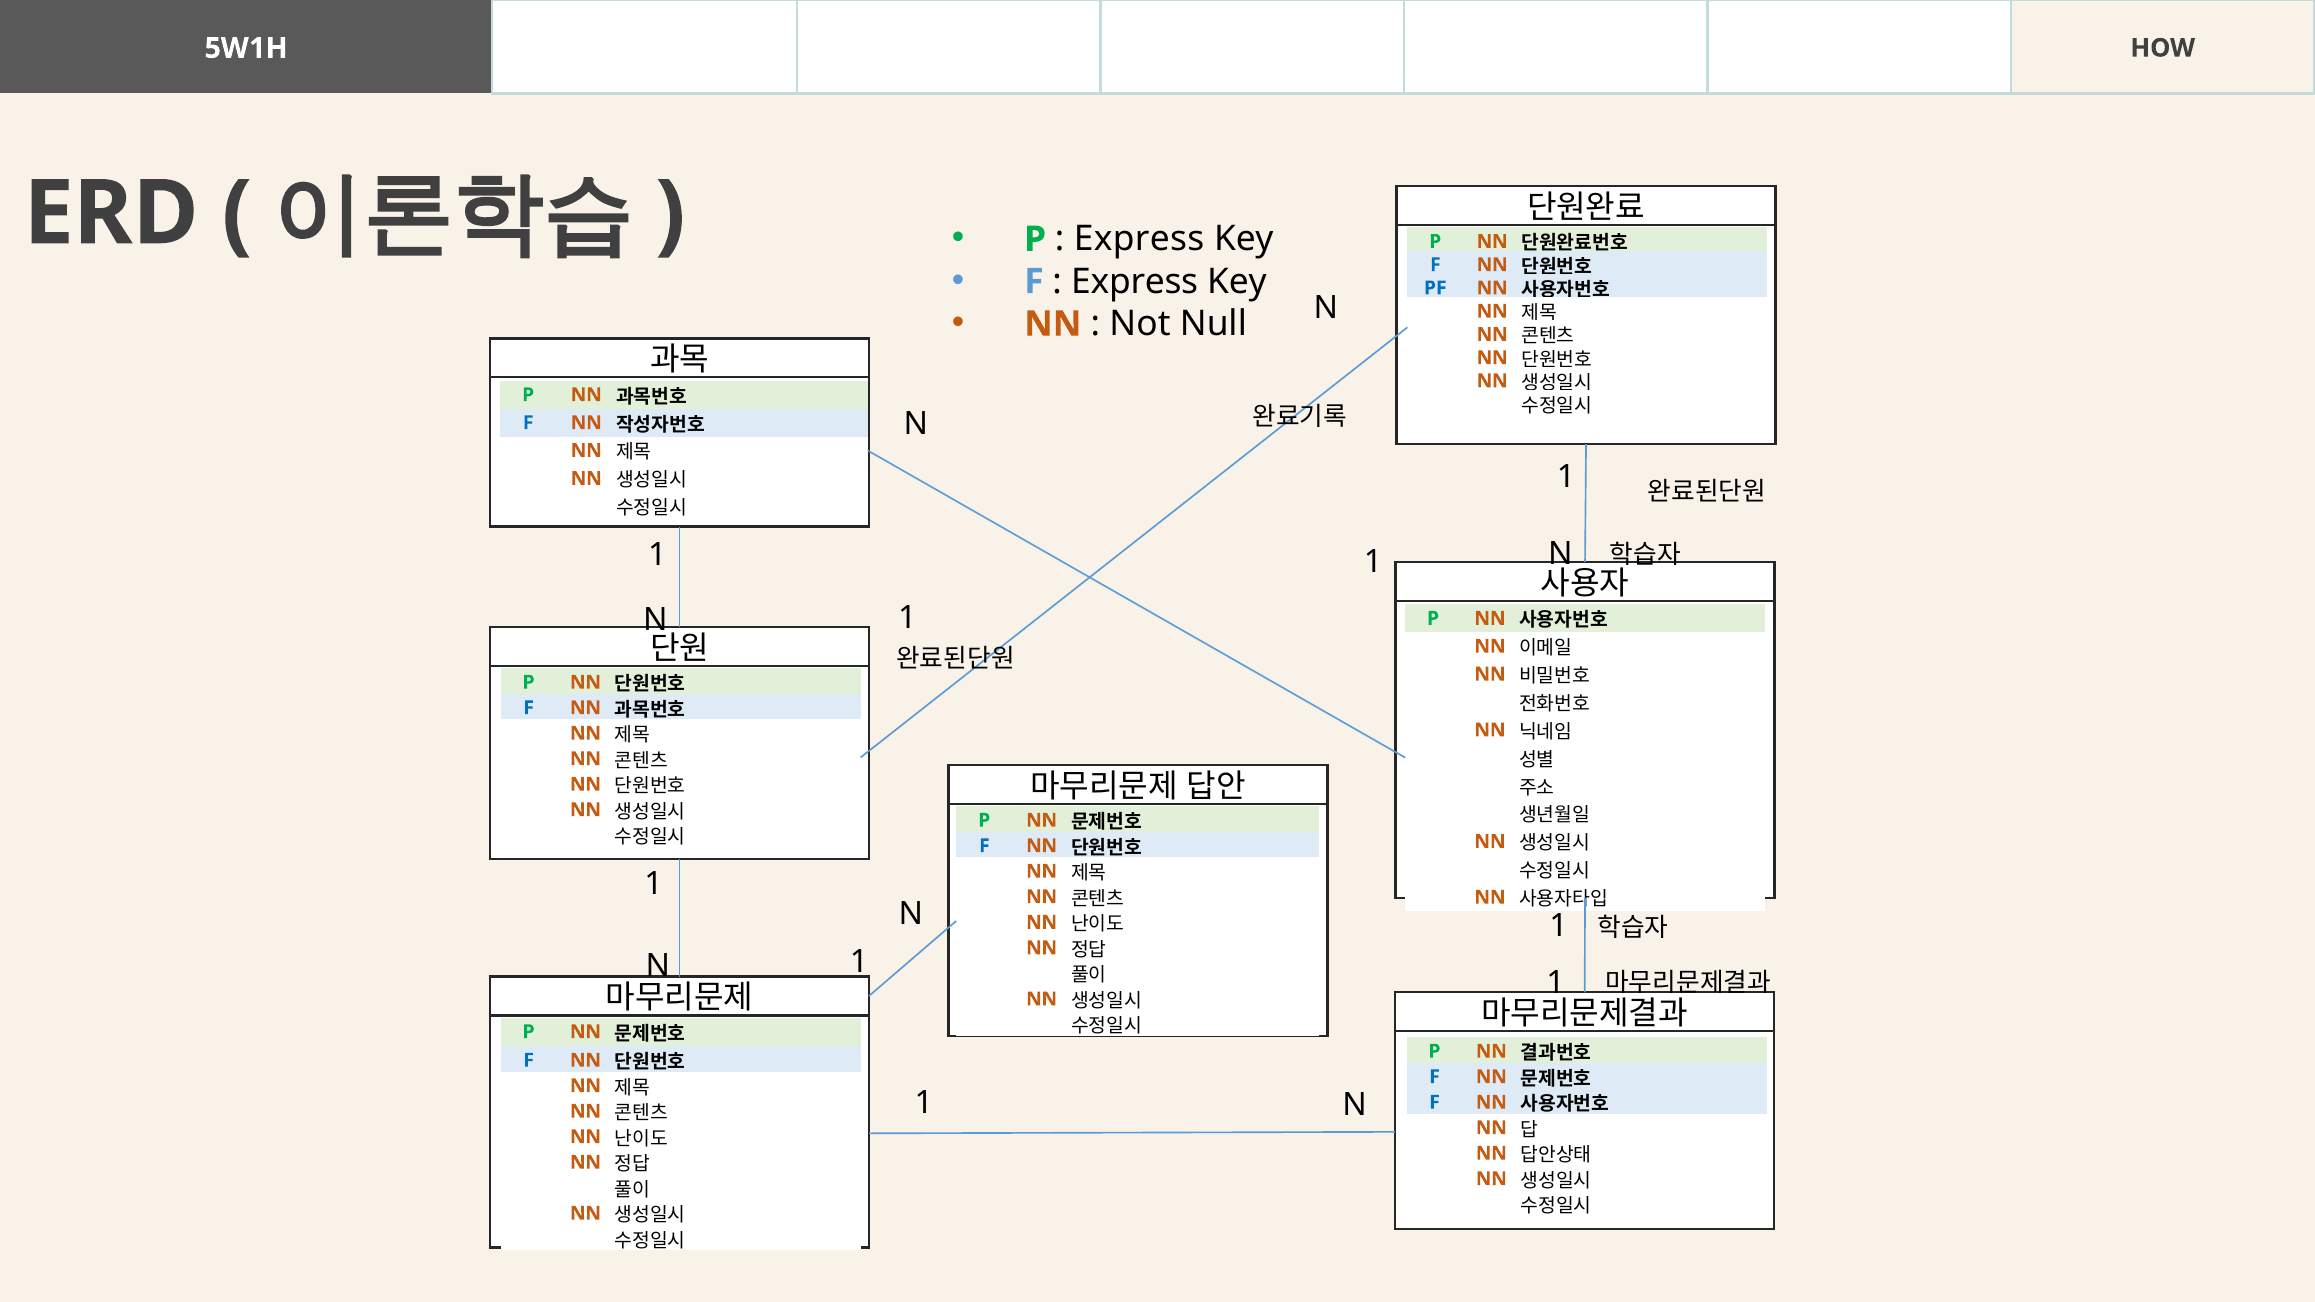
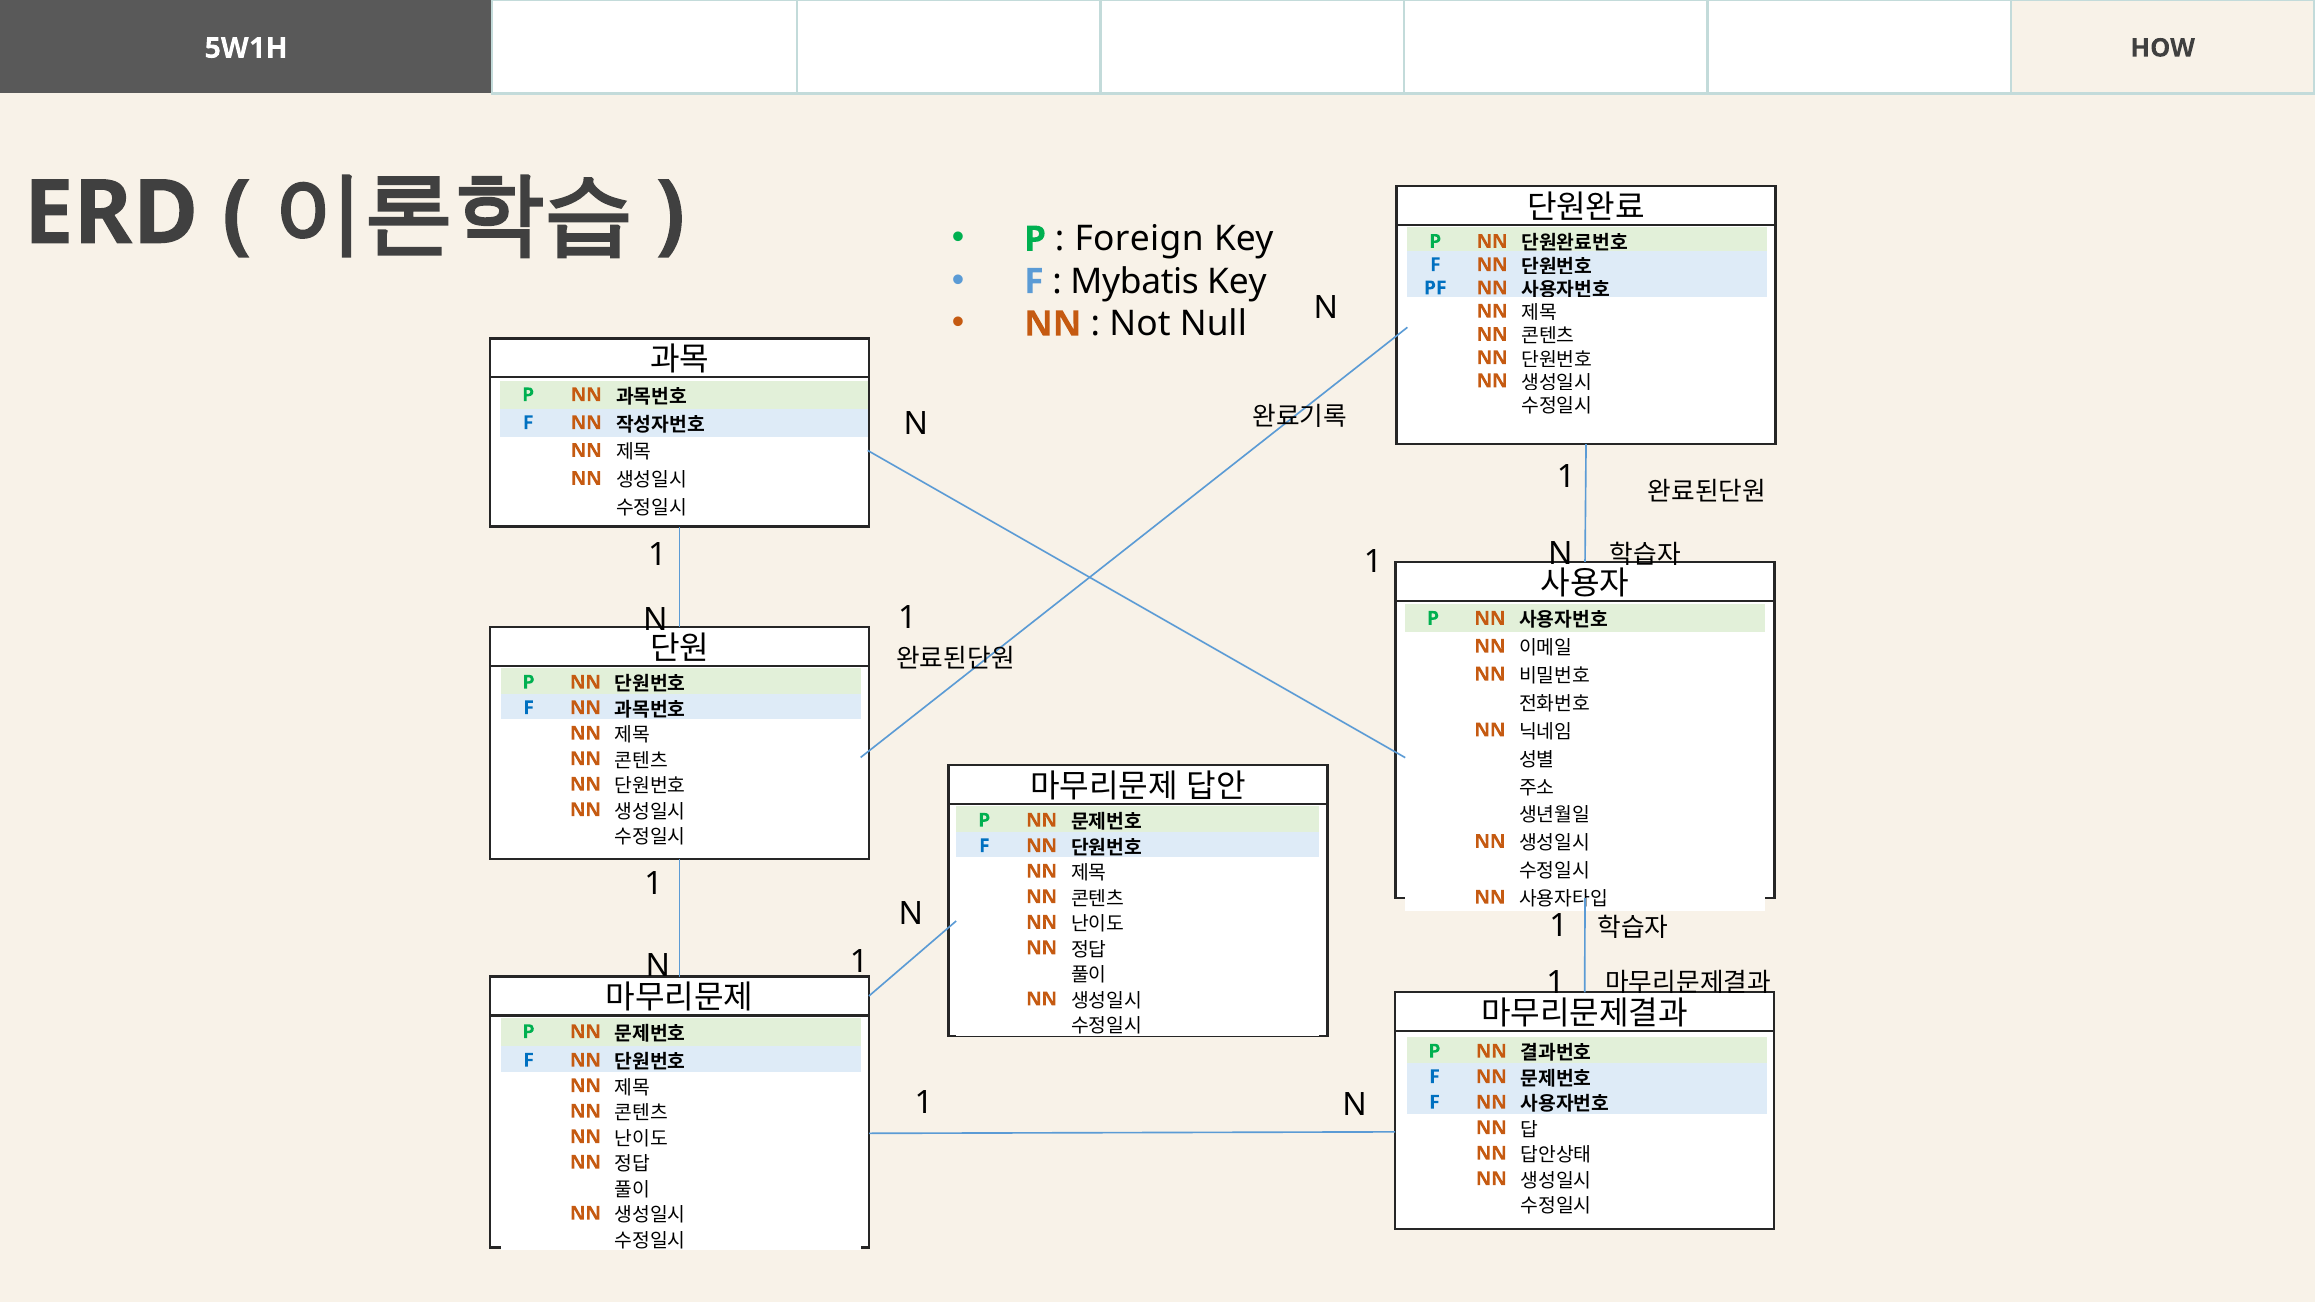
Express at (1139, 239): Express -> Foreign
Express at (1135, 282): Express -> Mybatis
